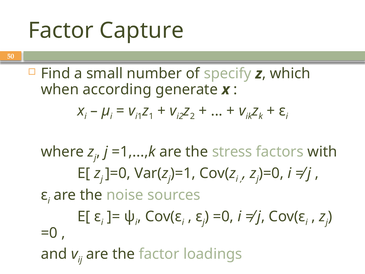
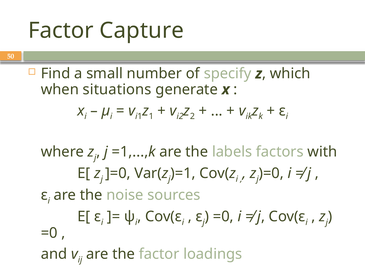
according: according -> situations
stress: stress -> labels
